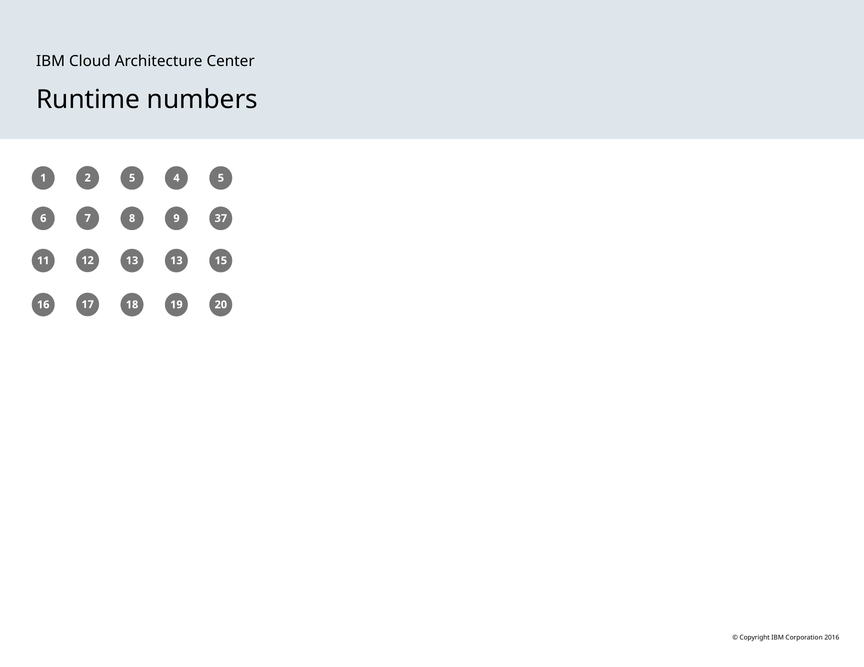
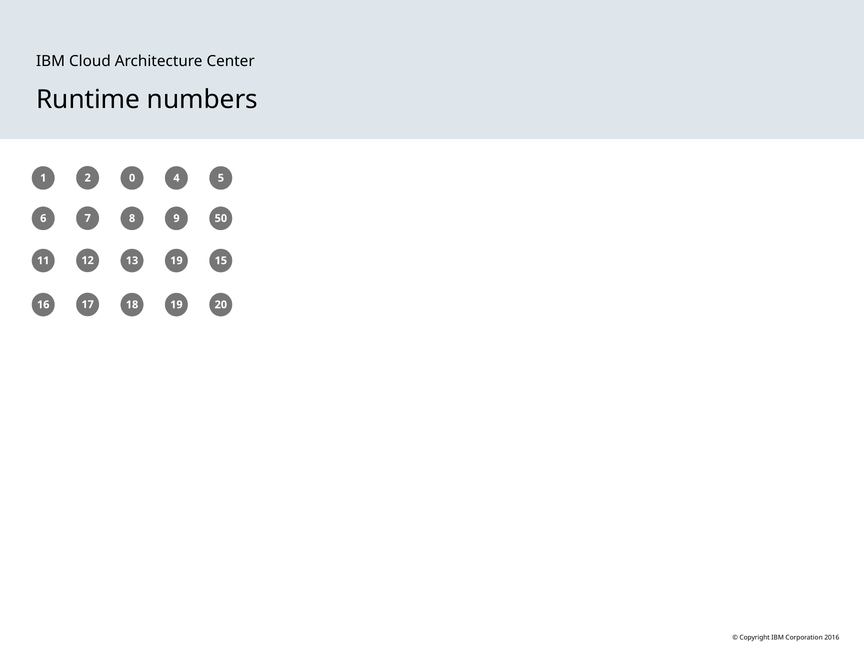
2 5: 5 -> 0
37: 37 -> 50
13 13: 13 -> 19
